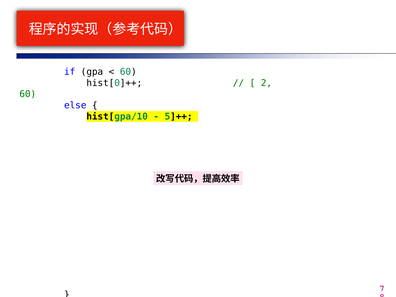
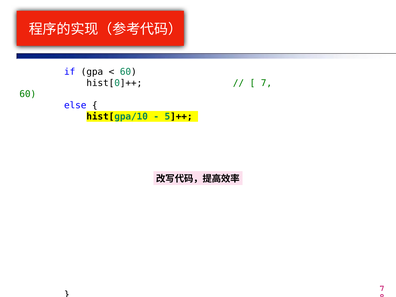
2 at (266, 83): 2 -> 7
